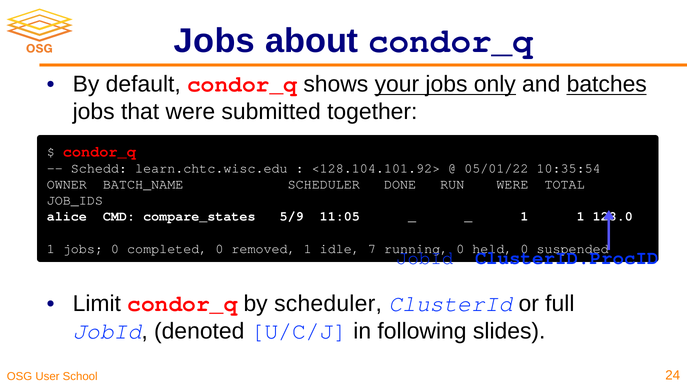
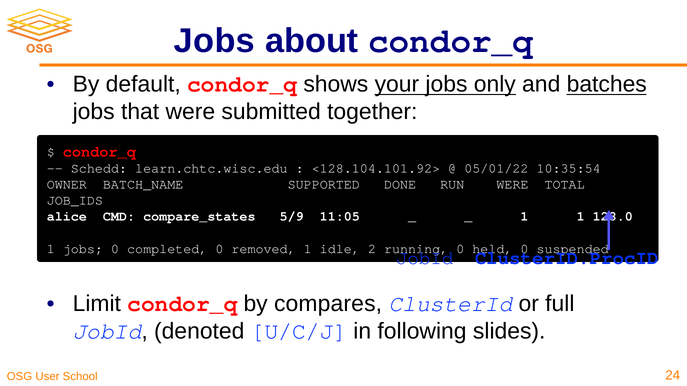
BATCH_NAME SCHEDULER: SCHEDULER -> SUPPORTED
7: 7 -> 2
by scheduler: scheduler -> compares
